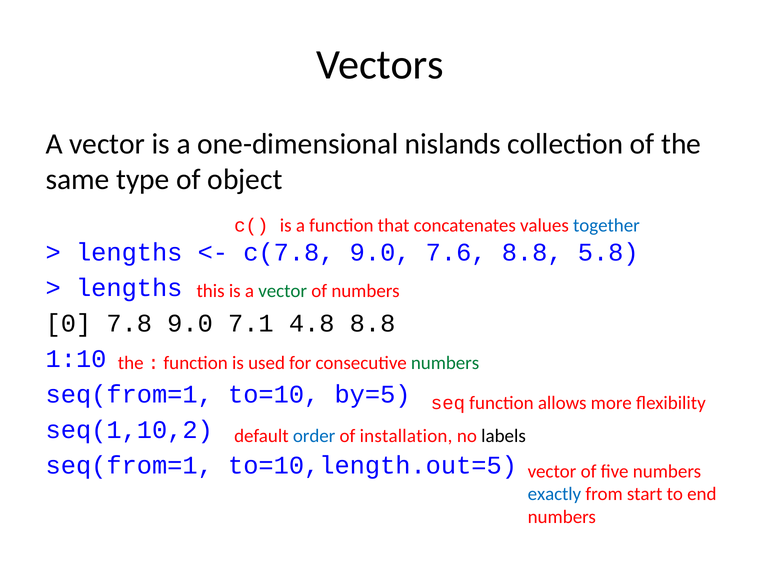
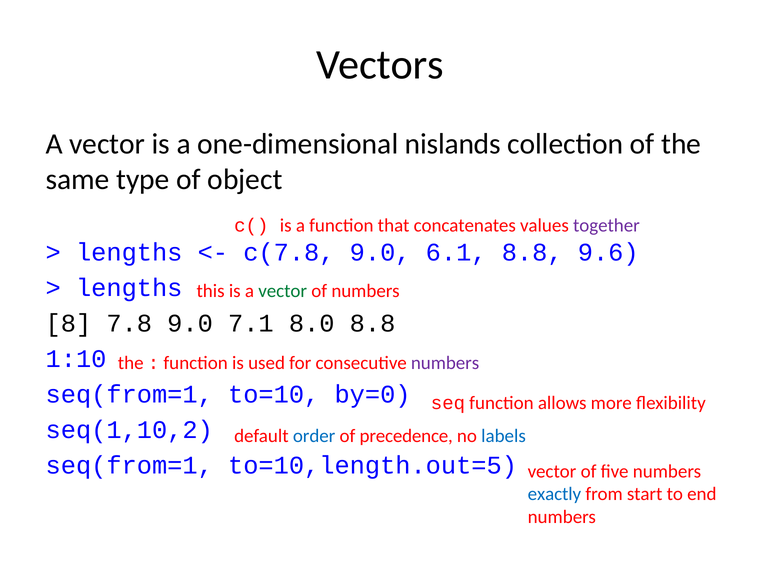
together colour: blue -> purple
7.6: 7.6 -> 6.1
5.8: 5.8 -> 9.6
0: 0 -> 8
4.8: 4.8 -> 8.0
numbers at (445, 363) colour: green -> purple
by=5: by=5 -> by=0
installation: installation -> precedence
labels colour: black -> blue
